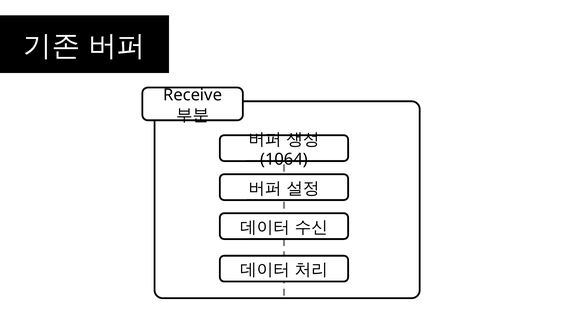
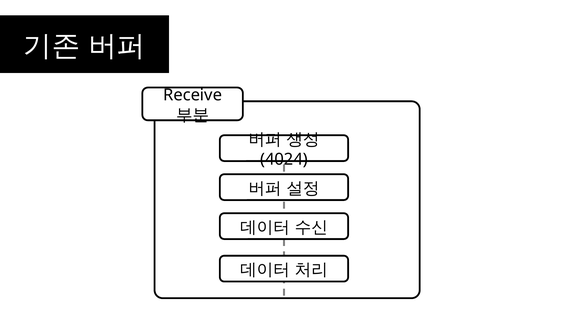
1064: 1064 -> 4024
